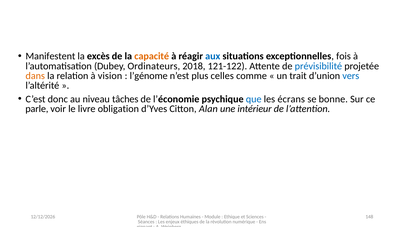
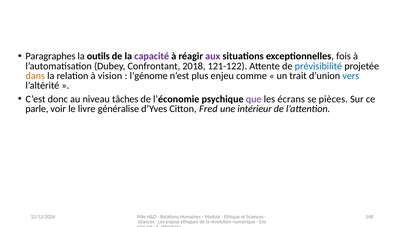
Manifestent: Manifestent -> Paragraphes
excès: excès -> outils
capacité colour: orange -> purple
aux colour: blue -> purple
Ordinateurs: Ordinateurs -> Confrontant
celles: celles -> enjeu
que colour: blue -> purple
bonne: bonne -> pièces
obligation: obligation -> généralise
Alan: Alan -> Fred
